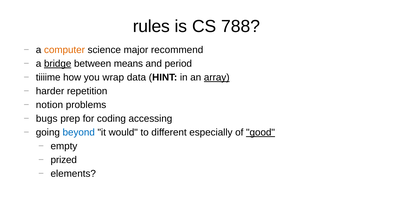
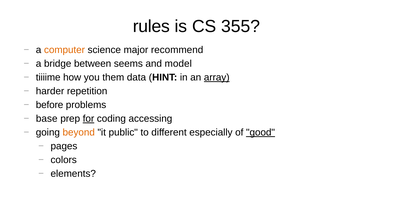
788: 788 -> 355
bridge underline: present -> none
means: means -> seems
period: period -> model
wrap: wrap -> them
notion: notion -> before
bugs: bugs -> base
for underline: none -> present
beyond colour: blue -> orange
would: would -> public
empty: empty -> pages
prized: prized -> colors
